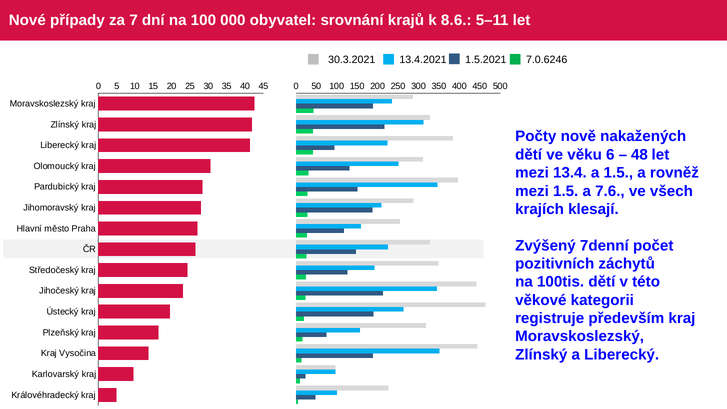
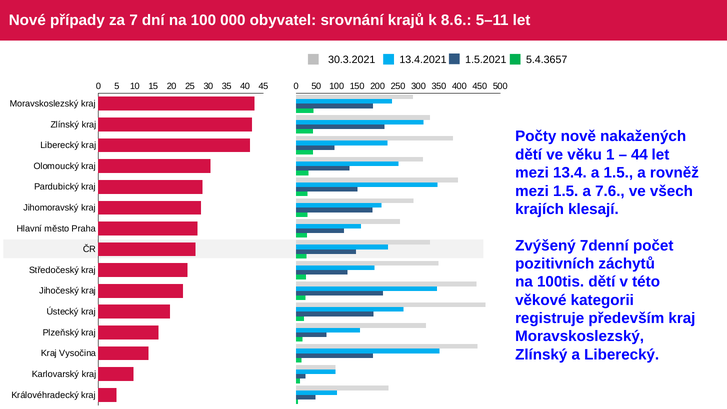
7.0.6246: 7.0.6246 -> 5.4.3657
6: 6 -> 1
48: 48 -> 44
